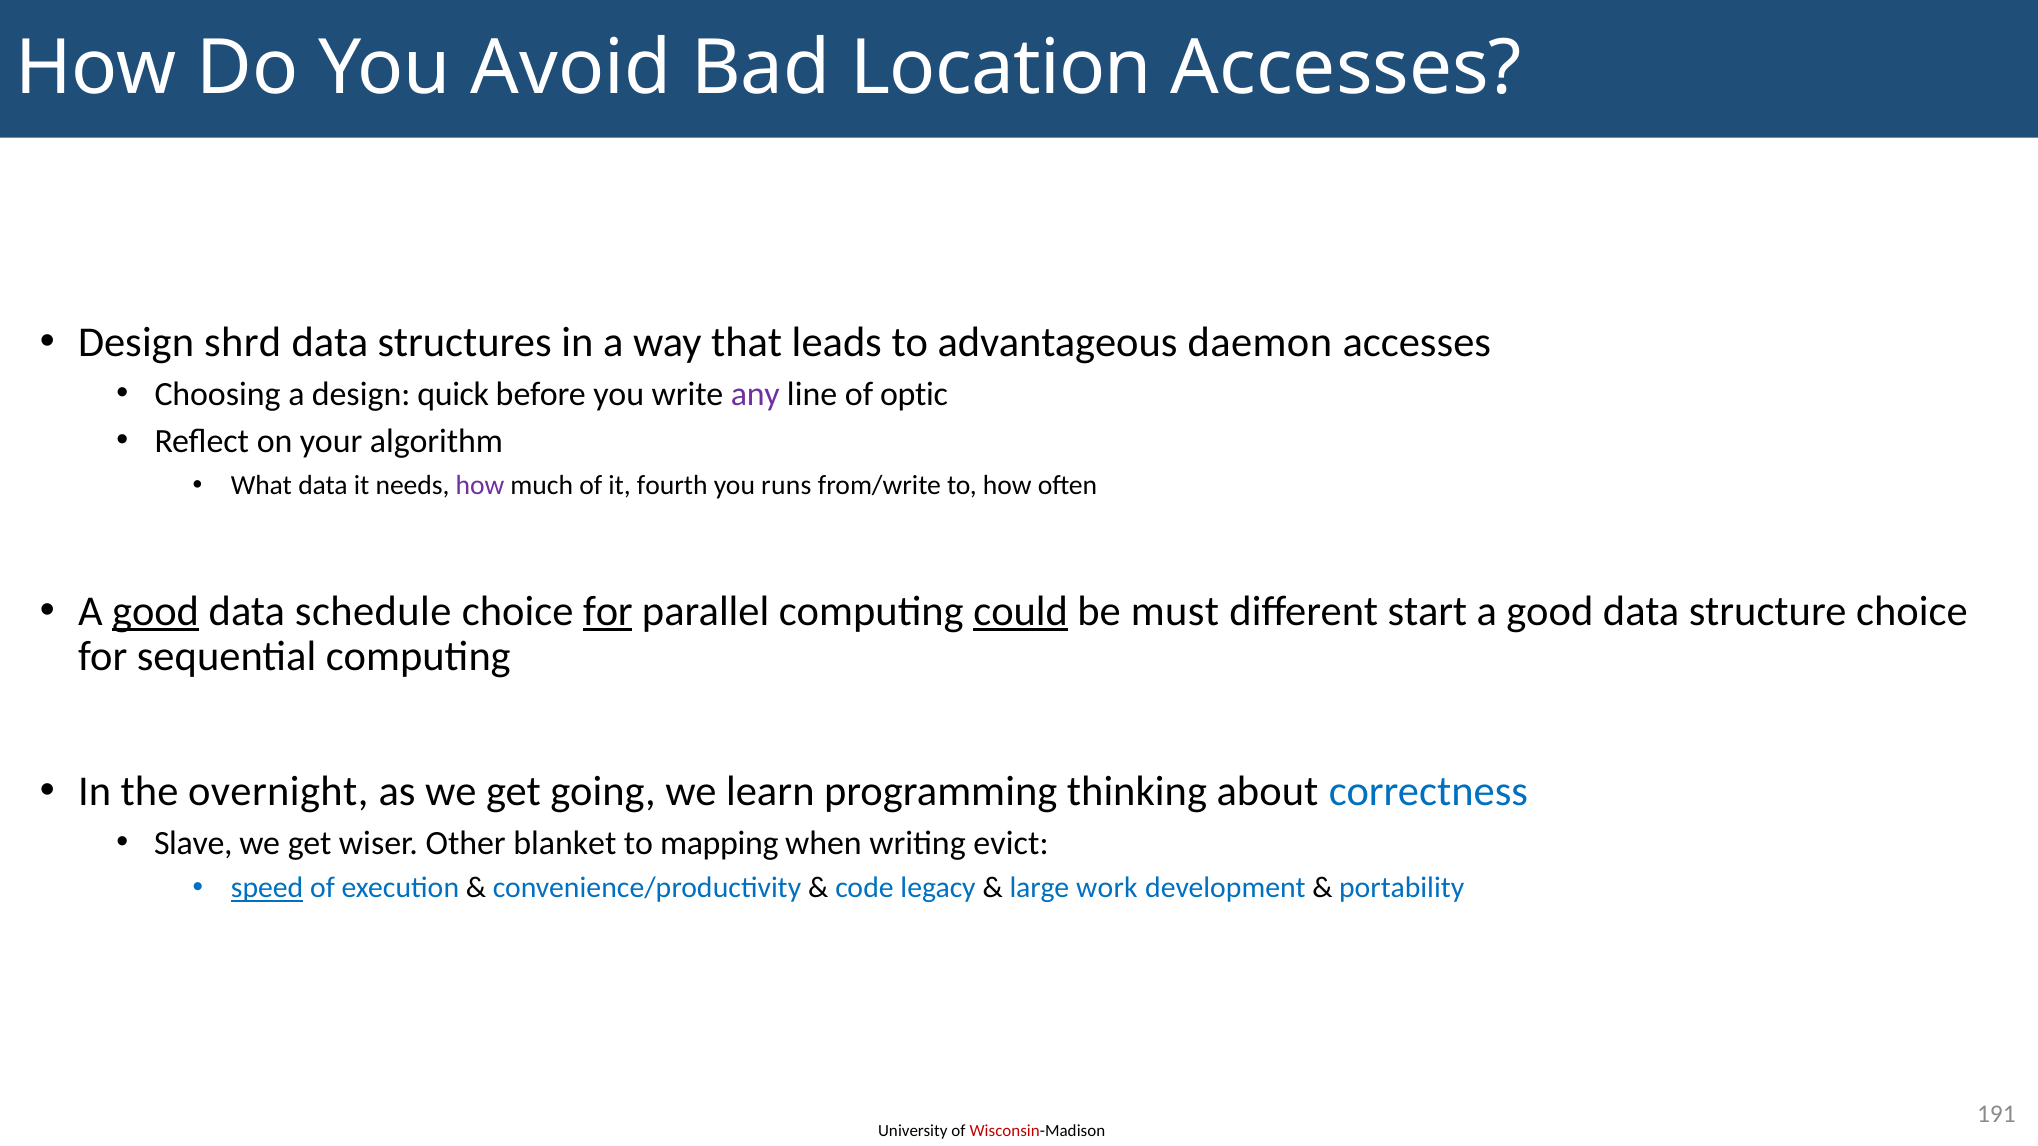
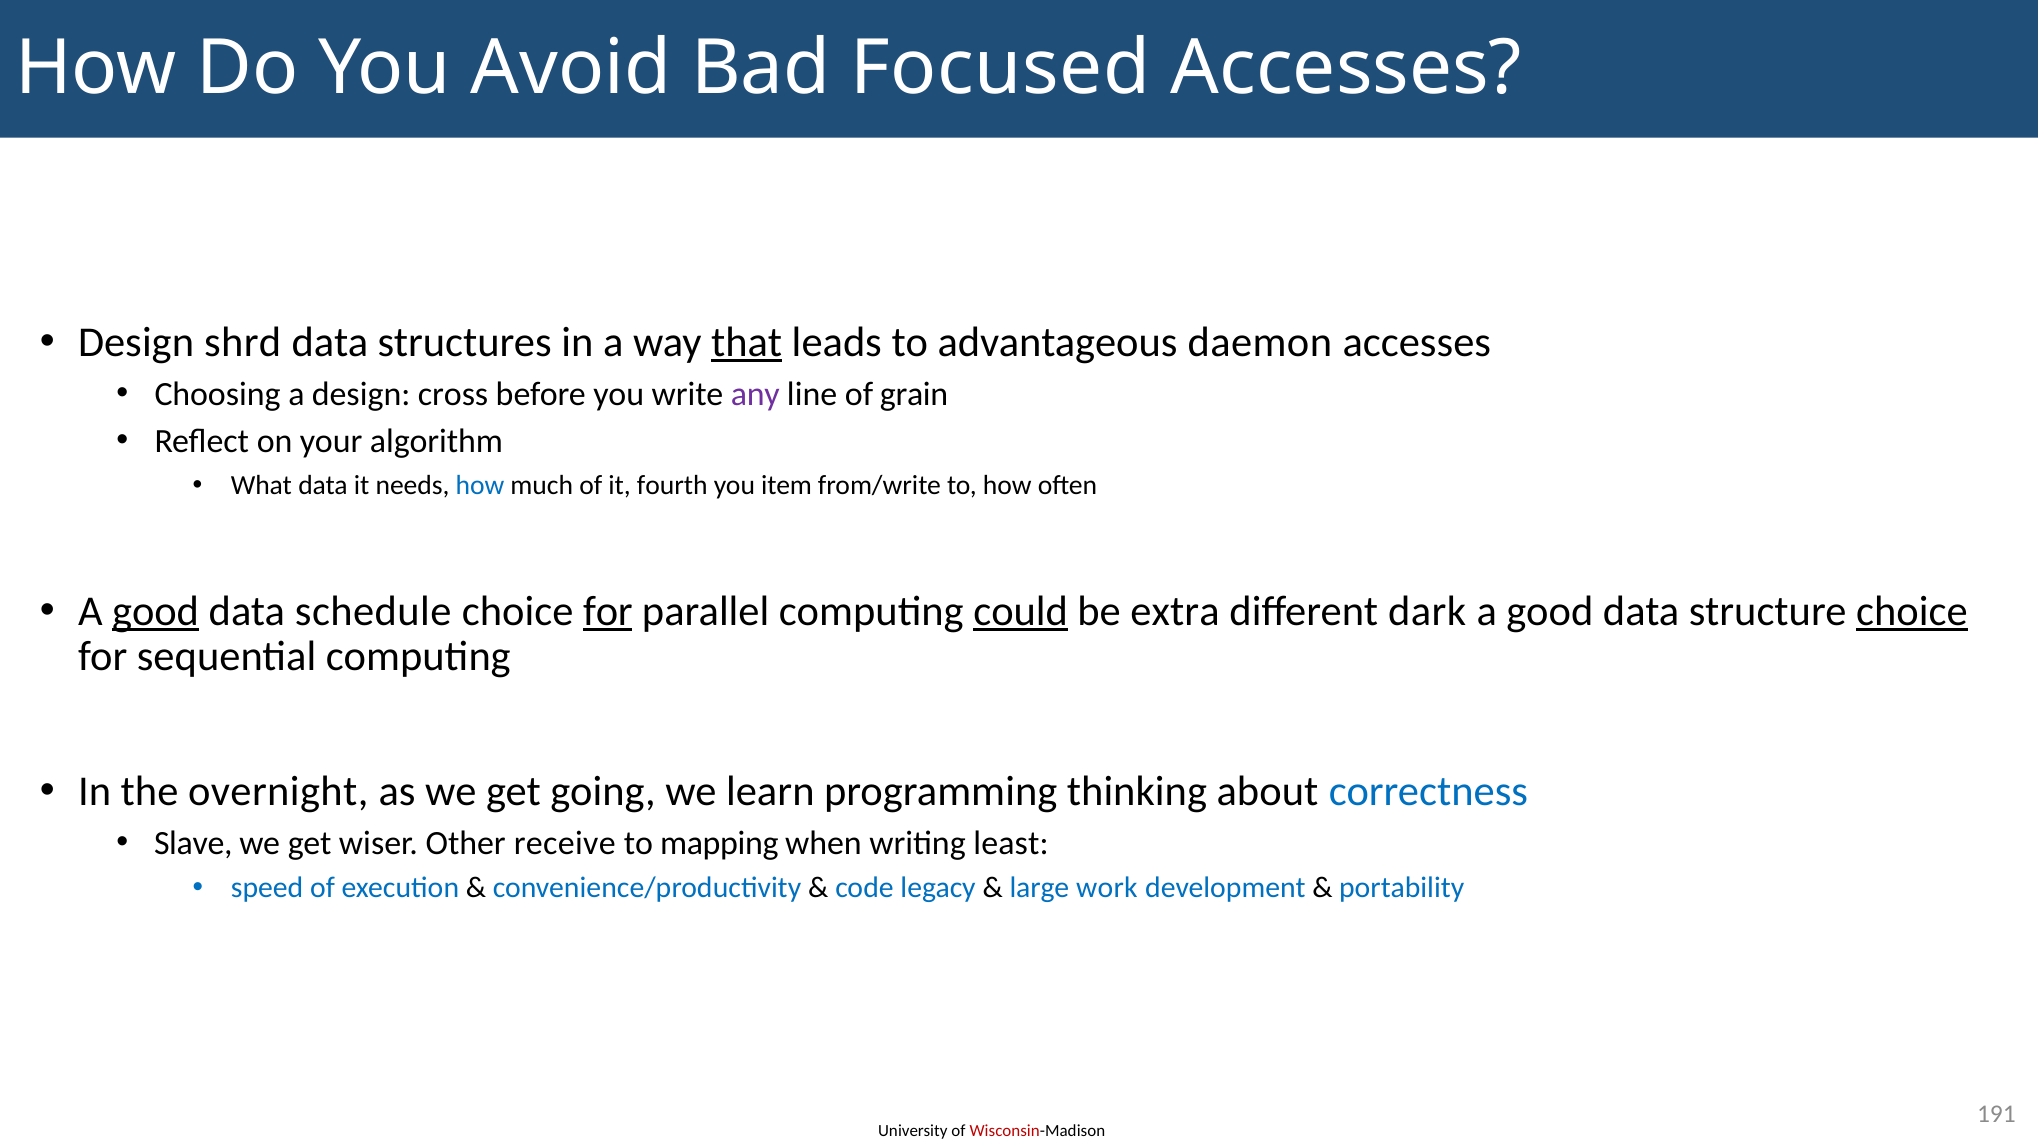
Location: Location -> Focused
that underline: none -> present
quick: quick -> cross
optic: optic -> grain
how at (480, 485) colour: purple -> blue
runs: runs -> item
must: must -> extra
start: start -> dark
choice at (1912, 611) underline: none -> present
blanket: blanket -> receive
evict: evict -> least
speed underline: present -> none
